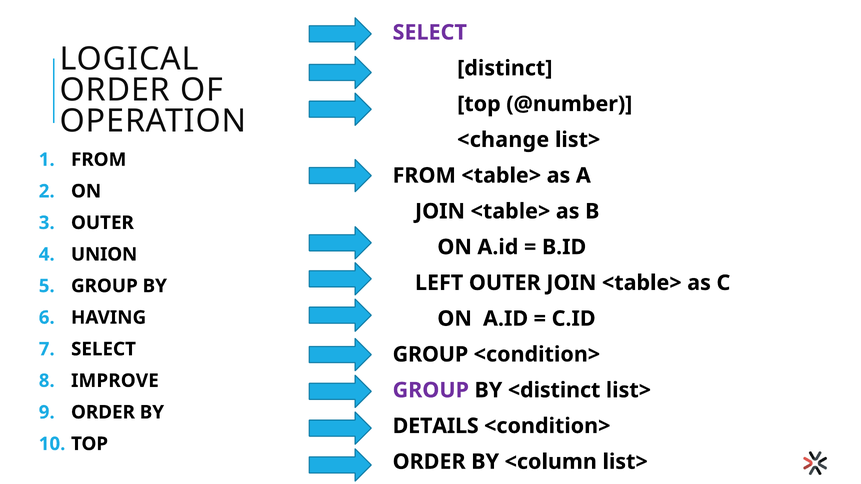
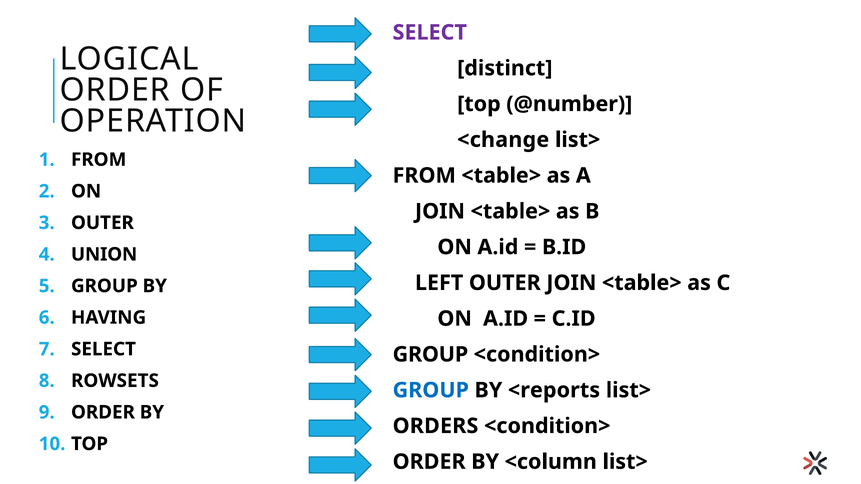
IMPROVE: IMPROVE -> ROWSETS
GROUP at (431, 390) colour: purple -> blue
<distinct: <distinct -> <reports
DETAILS: DETAILS -> ORDERS
